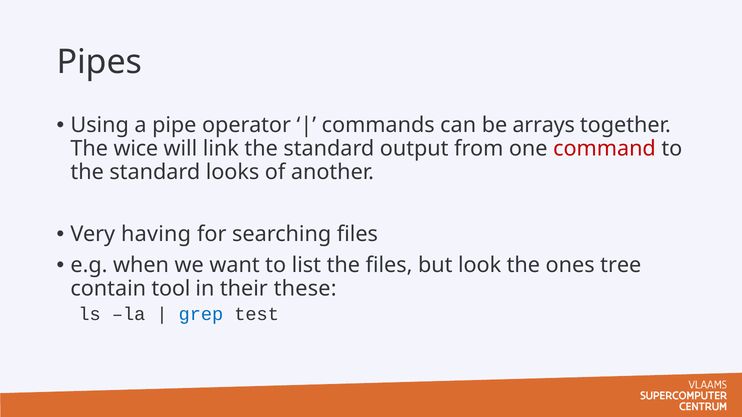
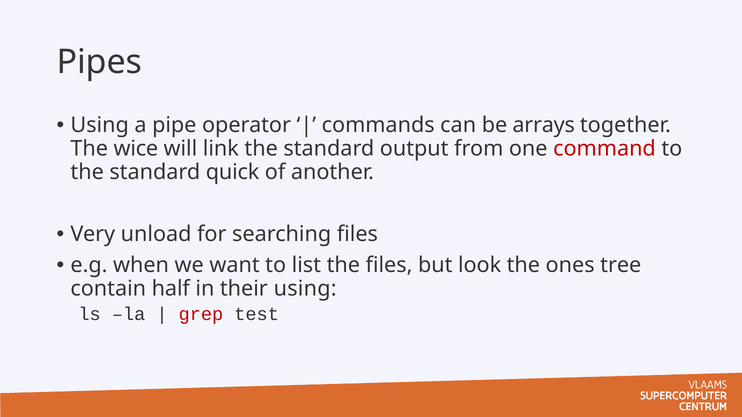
looks: looks -> quick
having: having -> unload
tool: tool -> half
their these: these -> using
grep colour: blue -> red
